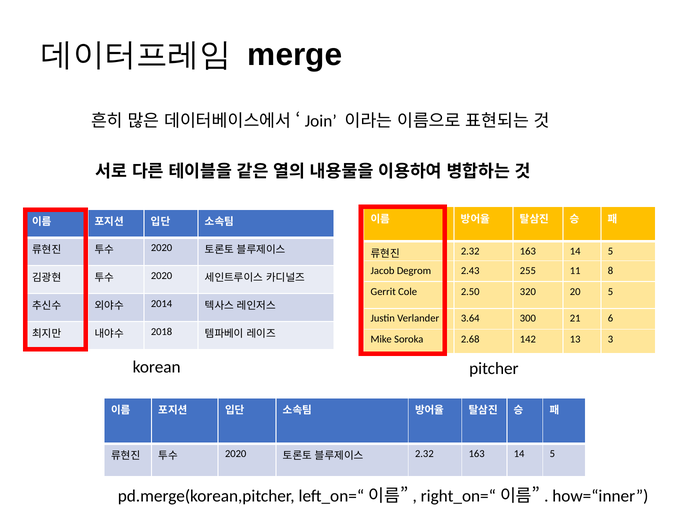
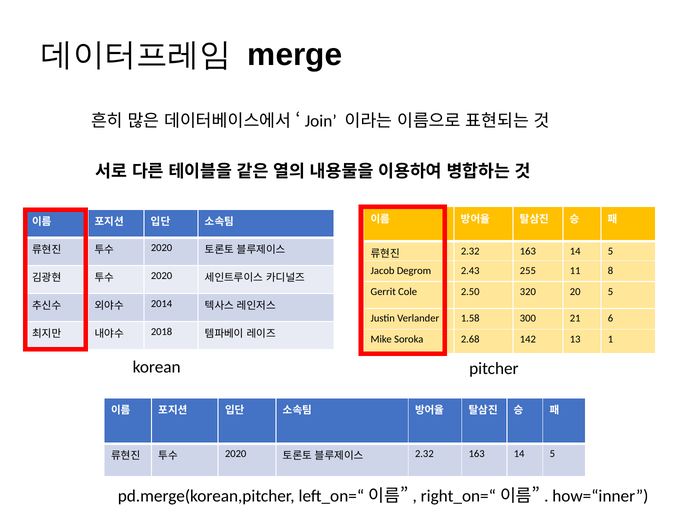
3.64: 3.64 -> 1.58
3: 3 -> 1
